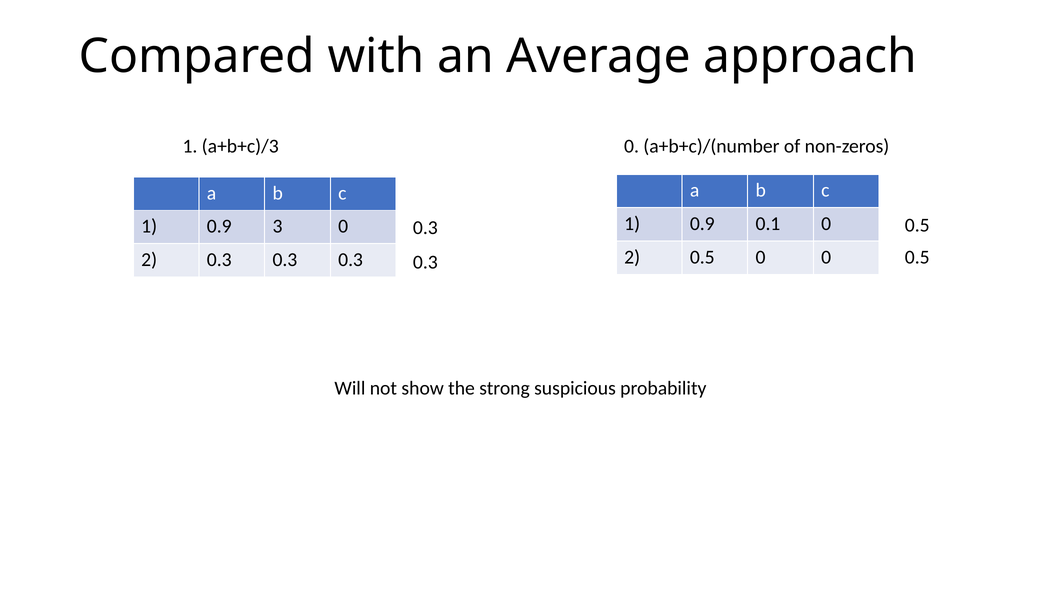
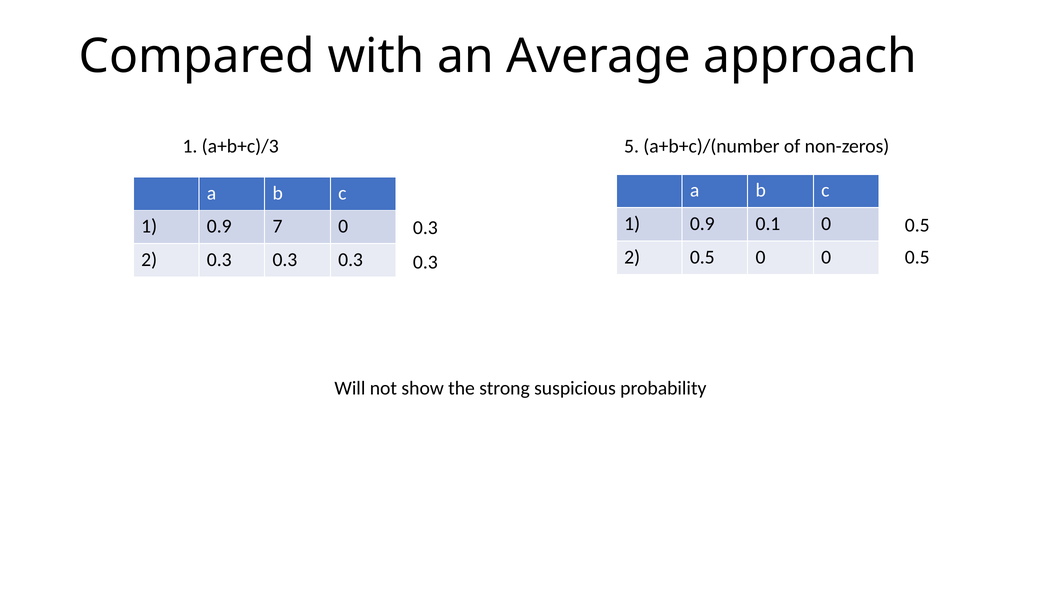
a+b+c)/3 0: 0 -> 5
3: 3 -> 7
